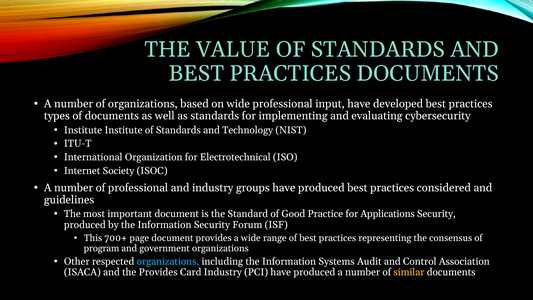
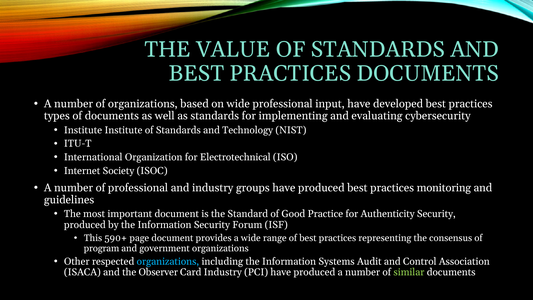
considered: considered -> monitoring
Applications: Applications -> Authenticity
700+: 700+ -> 590+
the Provides: Provides -> Observer
similar colour: yellow -> light green
